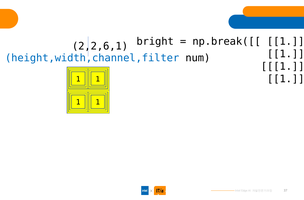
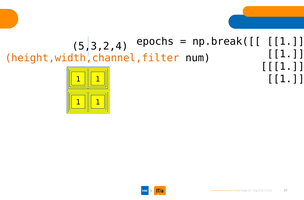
bright: bright -> epochs
2,2,6,1: 2,2,6,1 -> 5,3,2,4
height,width,channel,filter colour: blue -> orange
